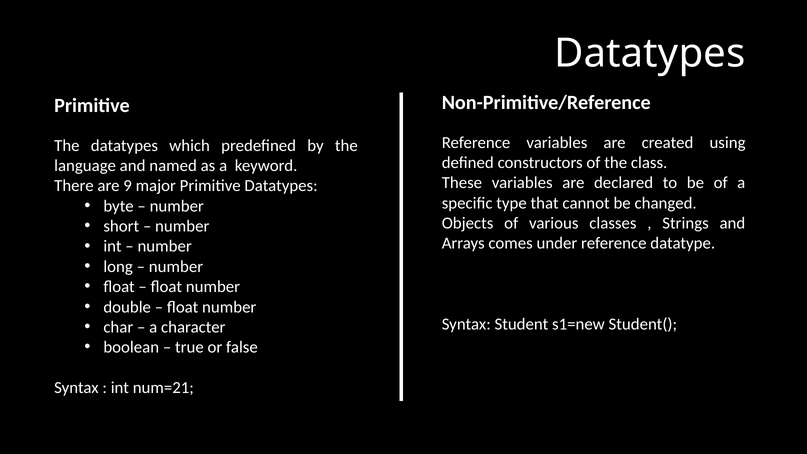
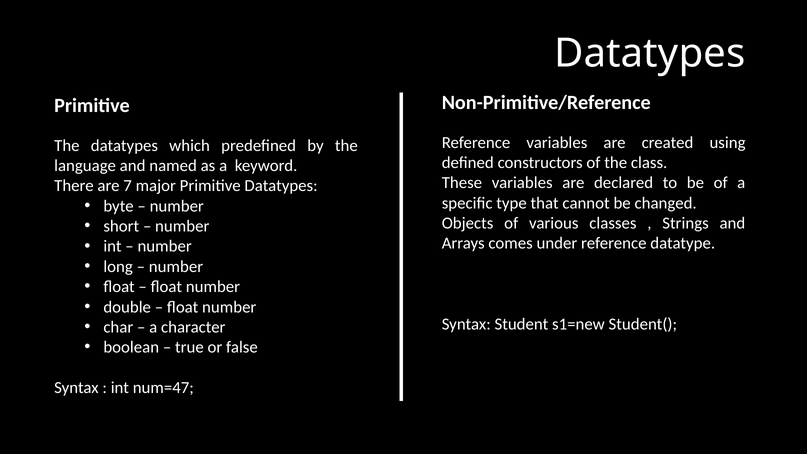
9: 9 -> 7
num=21: num=21 -> num=47
